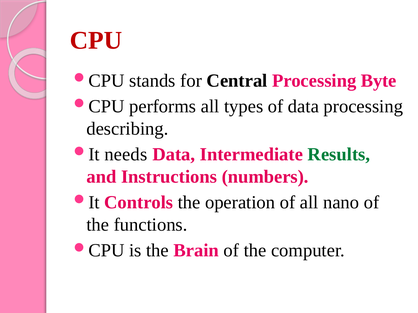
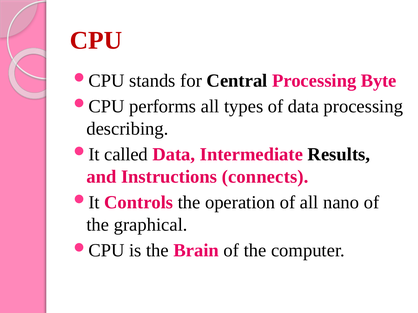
needs: needs -> called
Results colour: green -> black
numbers: numbers -> connects
functions: functions -> graphical
